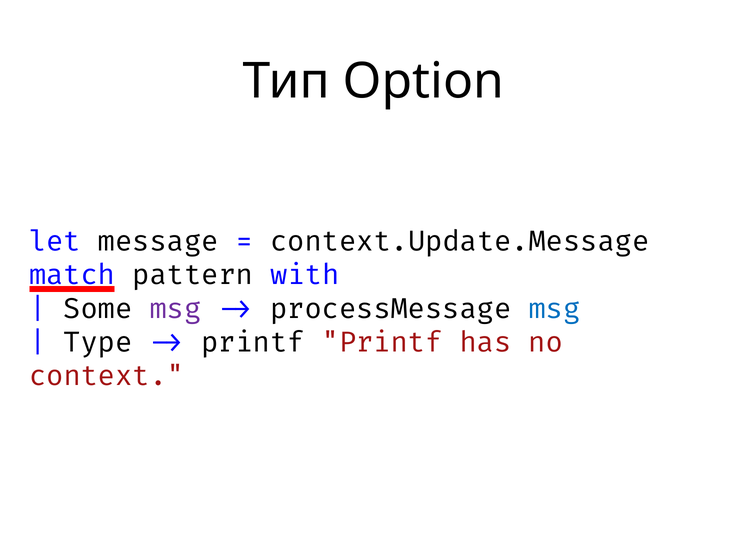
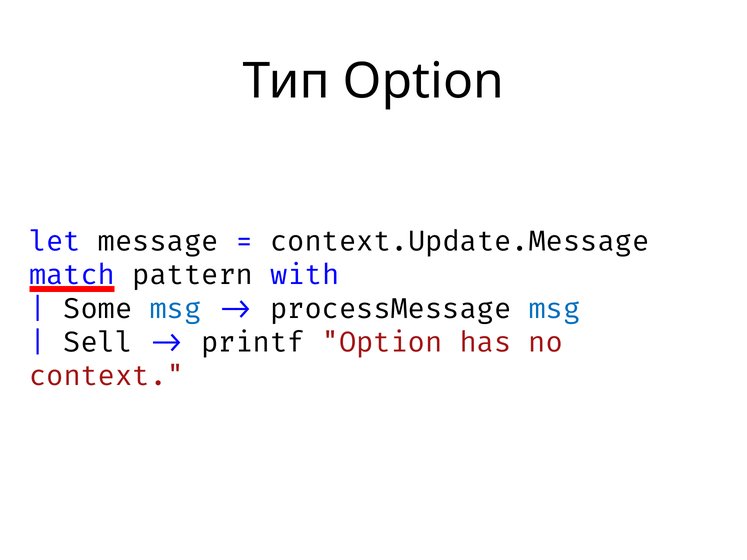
msg at (175, 309) colour: purple -> blue
Type: Type -> Sell
printf Printf: Printf -> Option
